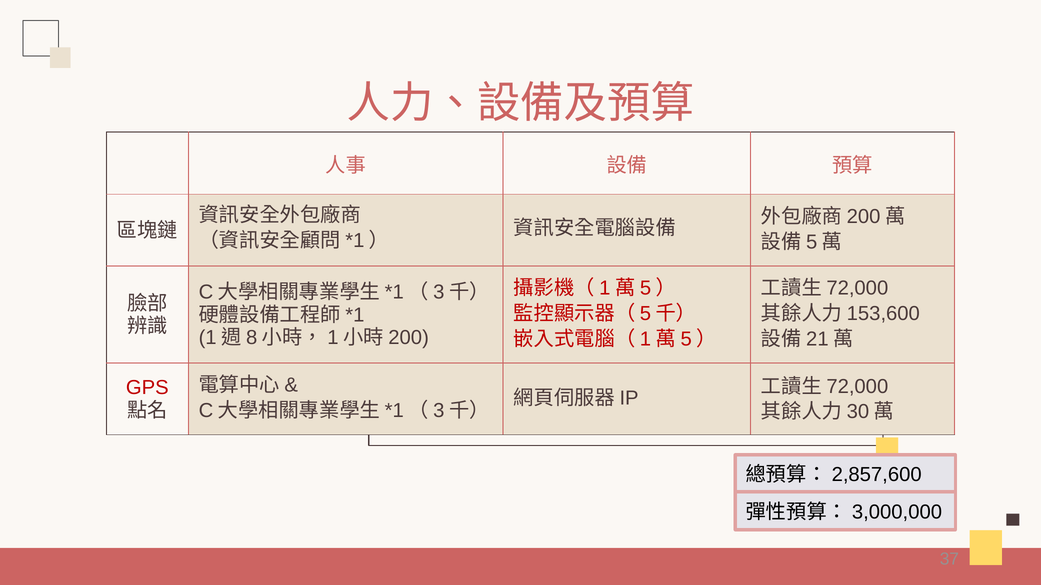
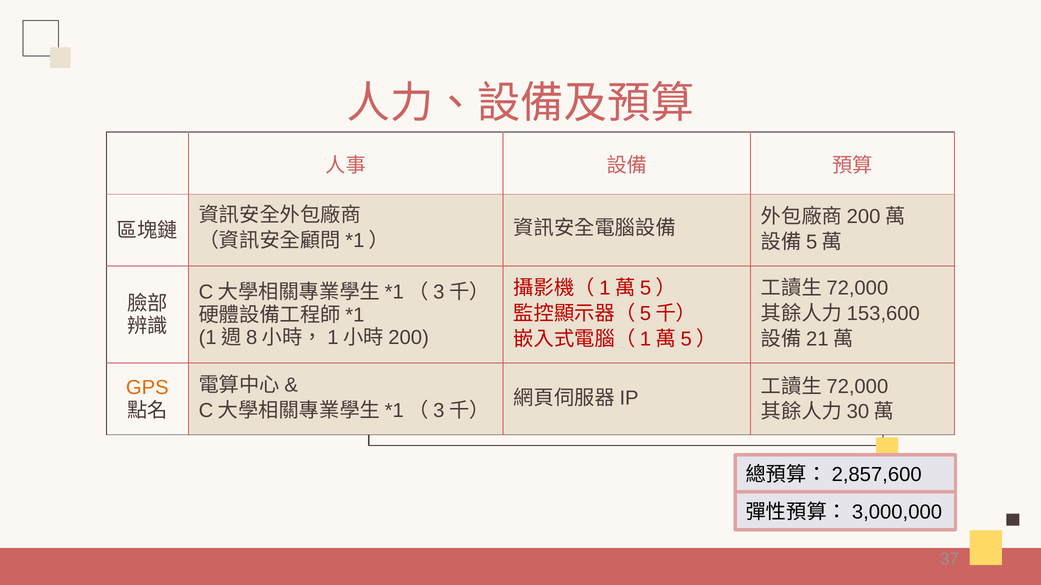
GPS colour: red -> orange
